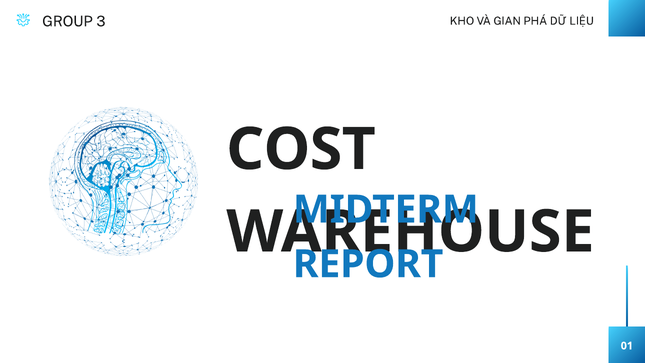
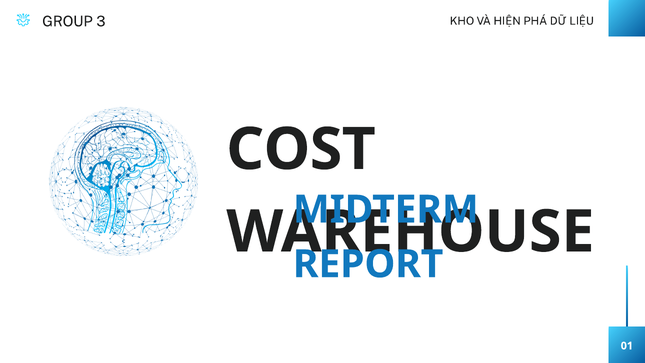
GIAN: GIAN -> HIỆN
